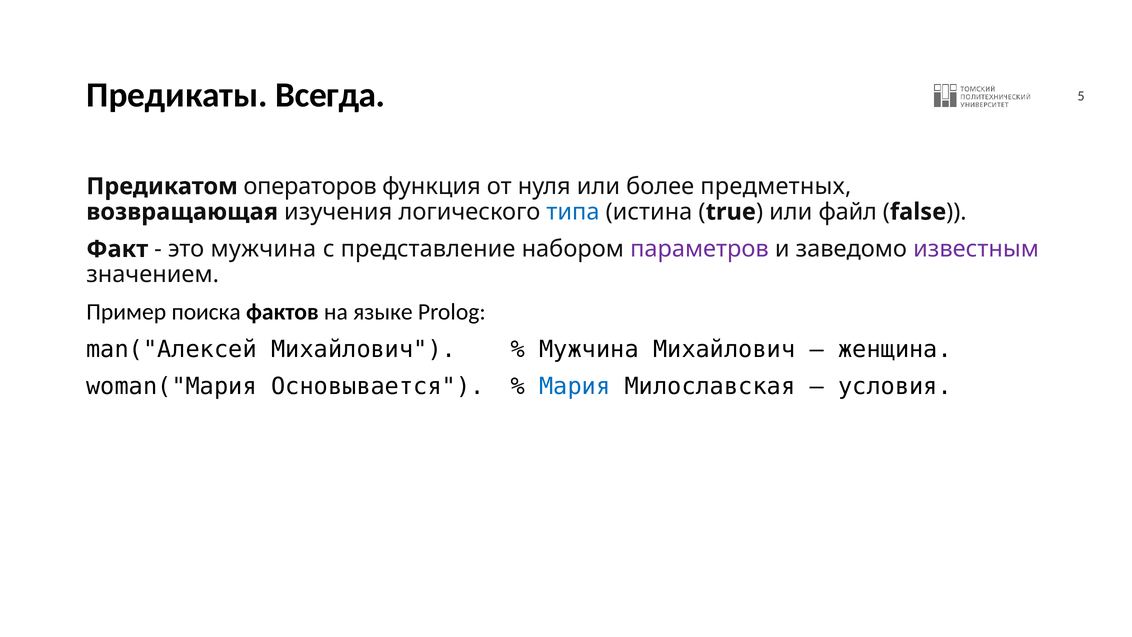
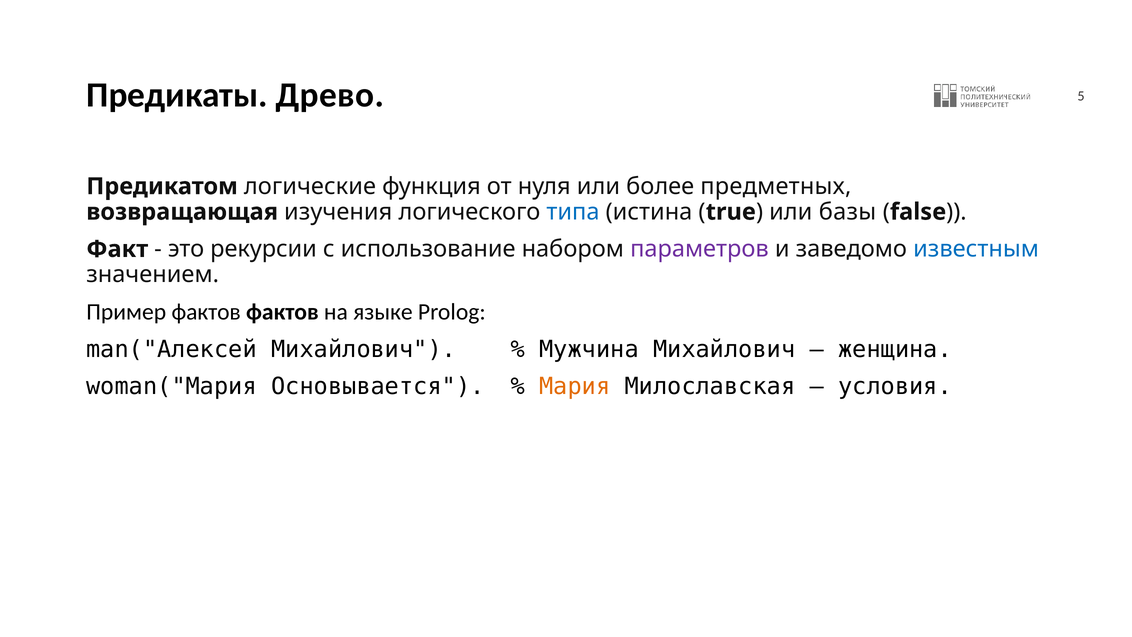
Всегда: Всегда -> Древо
операторов: операторов -> логические
файл: файл -> базы
это мужчина: мужчина -> рекурсии
представление: представление -> использование
известным colour: purple -> blue
Пример поиска: поиска -> фактов
Мария colour: blue -> orange
